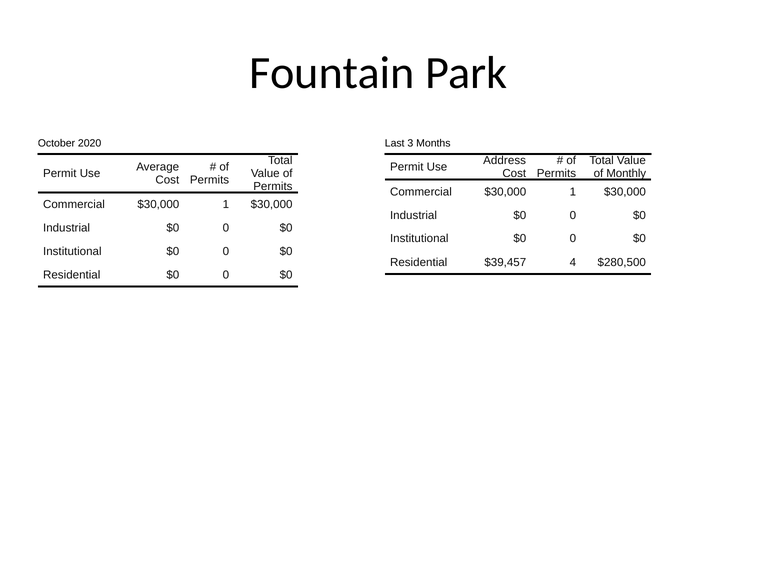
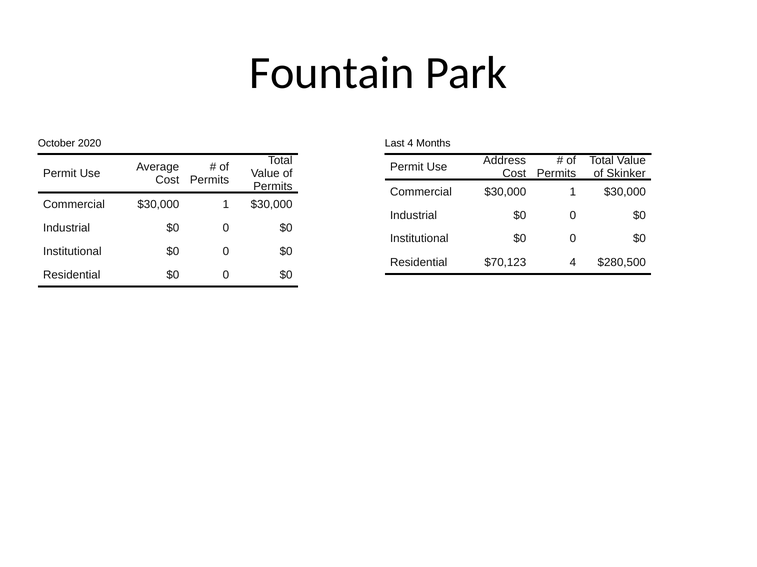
Last 3: 3 -> 4
Monthly: Monthly -> Skinker
$39,457: $39,457 -> $70,123
